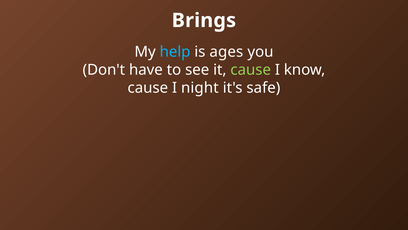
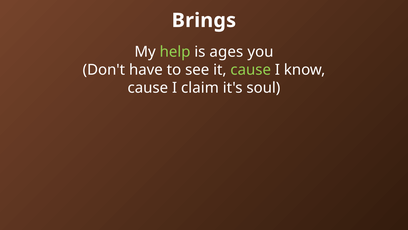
help colour: light blue -> light green
night: night -> claim
safe: safe -> soul
